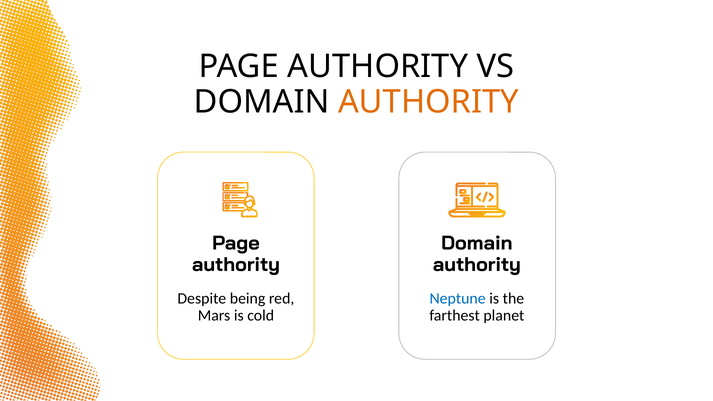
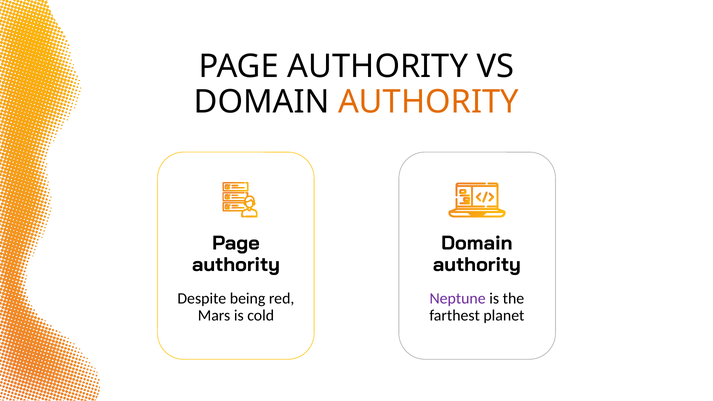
Neptune colour: blue -> purple
